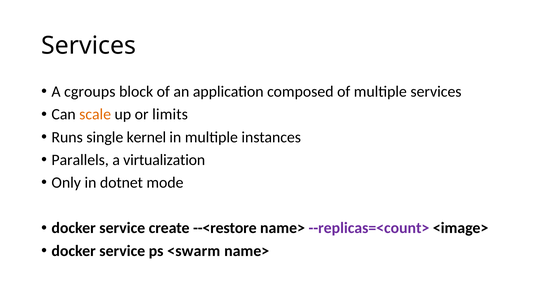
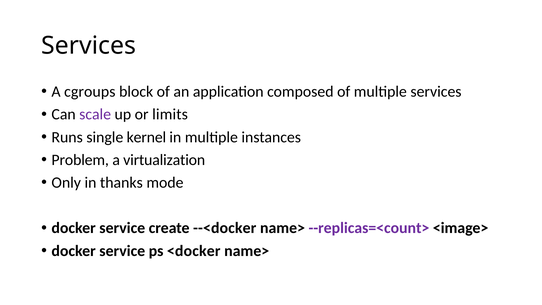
scale colour: orange -> purple
Parallels: Parallels -> Problem
dotnet: dotnet -> thanks
--<restore: --<restore -> --<docker
<swarm: <swarm -> <docker
